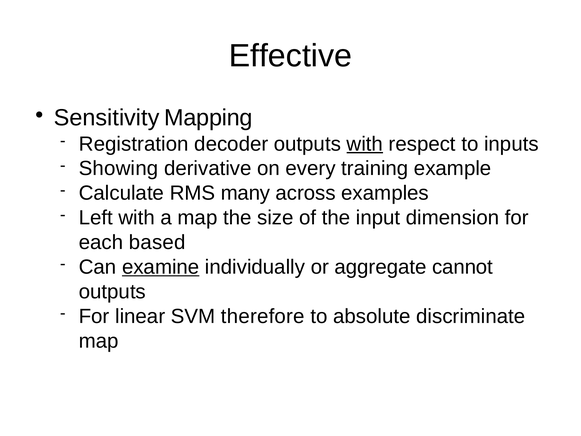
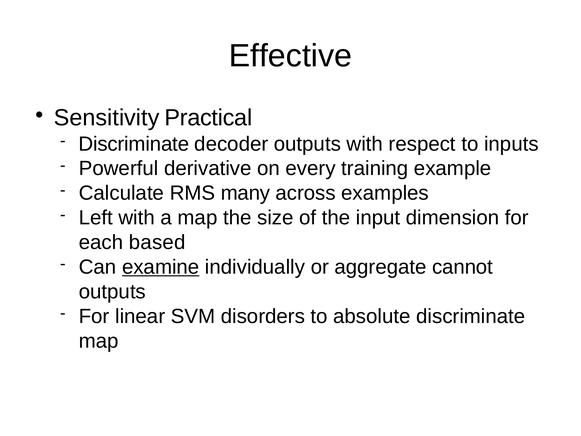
Mapping: Mapping -> Practical
Registration at (134, 144): Registration -> Discriminate
with at (365, 144) underline: present -> none
Showing: Showing -> Powerful
therefore: therefore -> disorders
